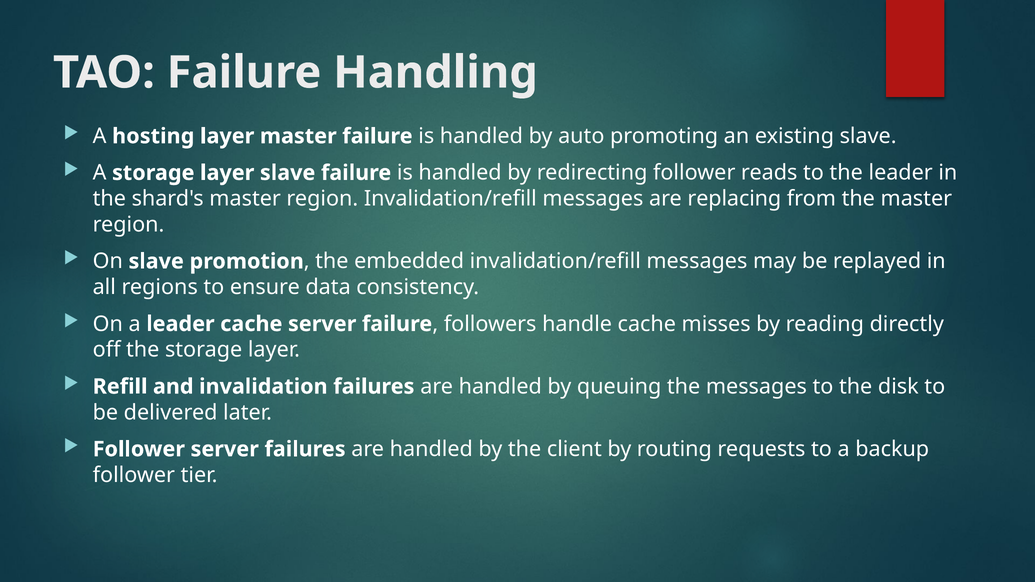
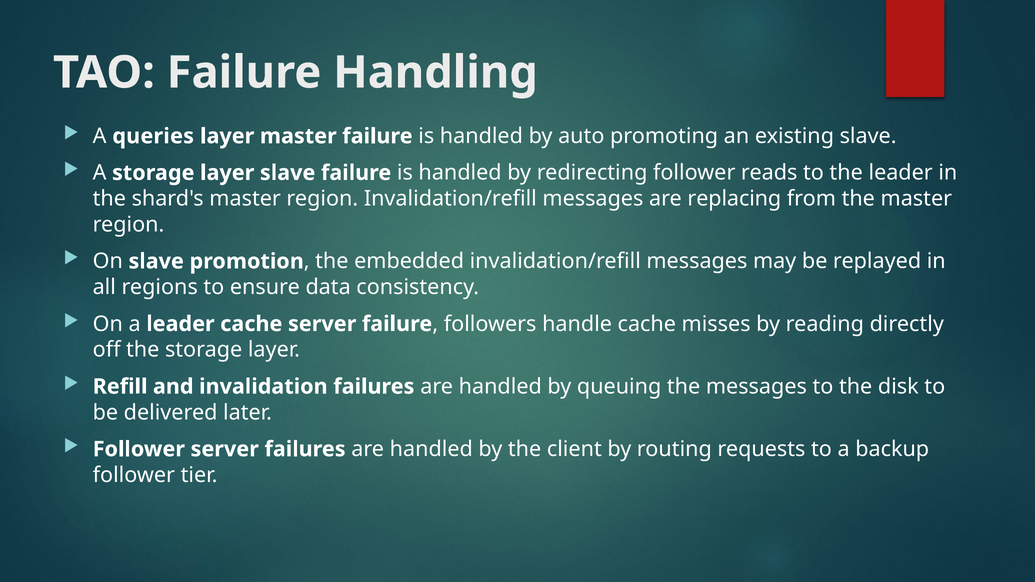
hosting: hosting -> queries
